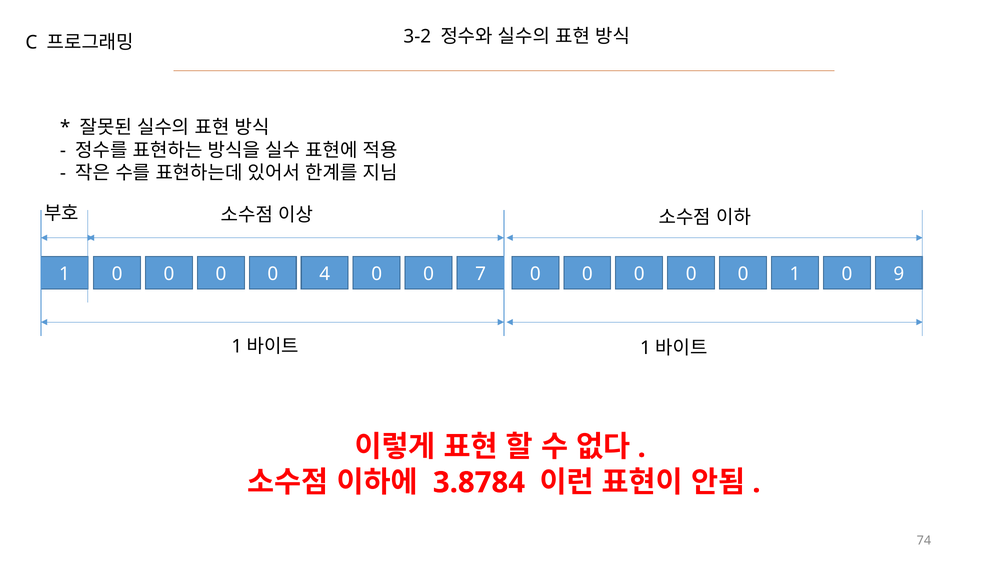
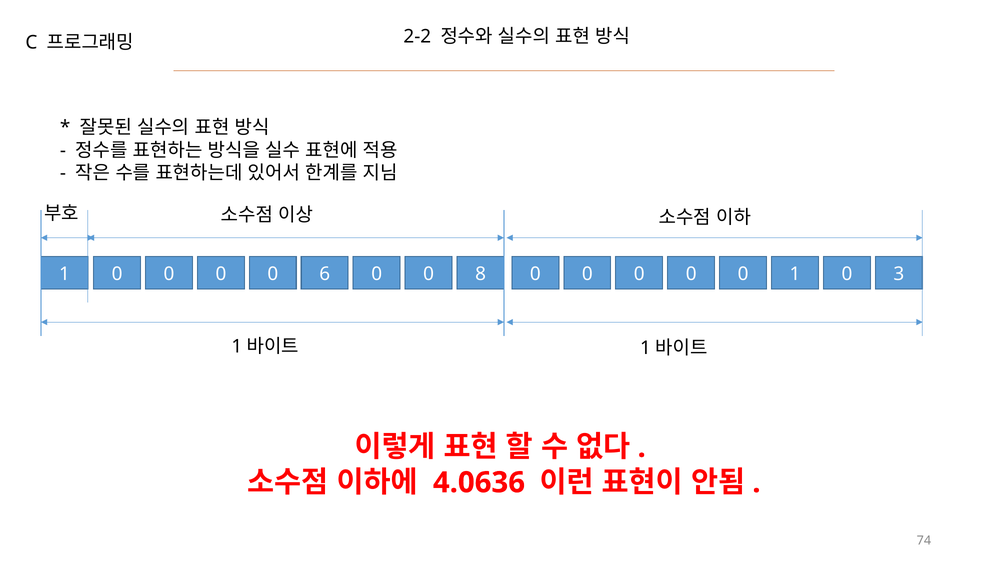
3-2: 3-2 -> 2-2
4: 4 -> 6
7: 7 -> 8
9: 9 -> 3
3.8784: 3.8784 -> 4.0636
